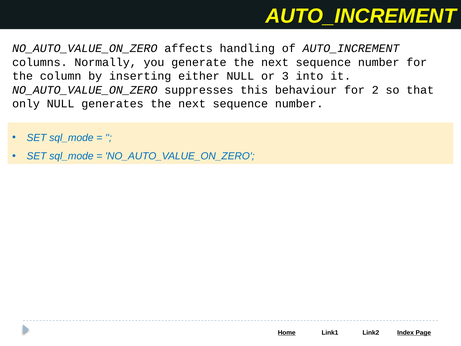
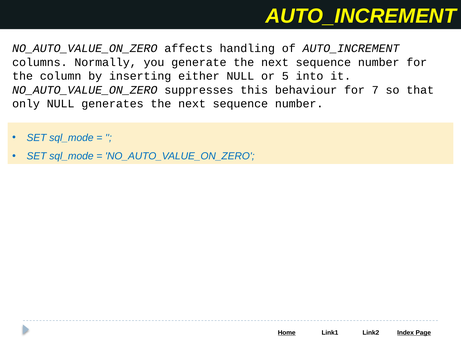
3: 3 -> 5
2: 2 -> 7
